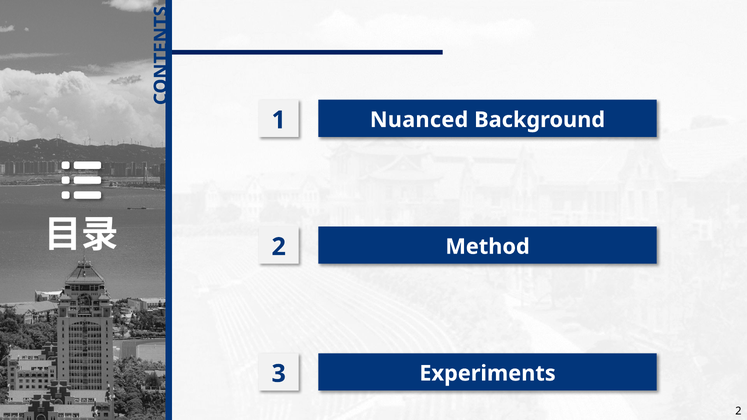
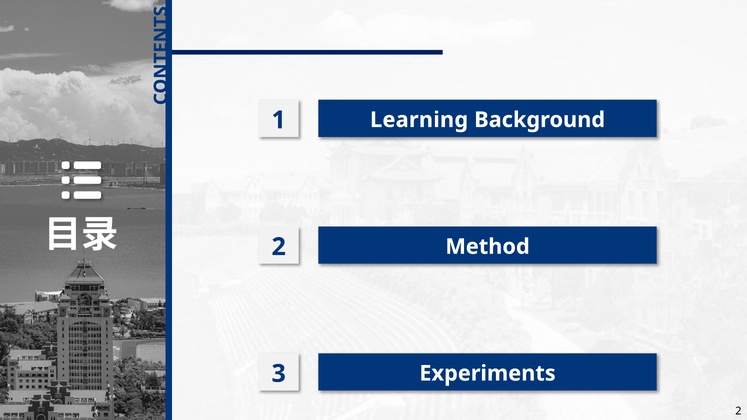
Nuanced: Nuanced -> Learning
